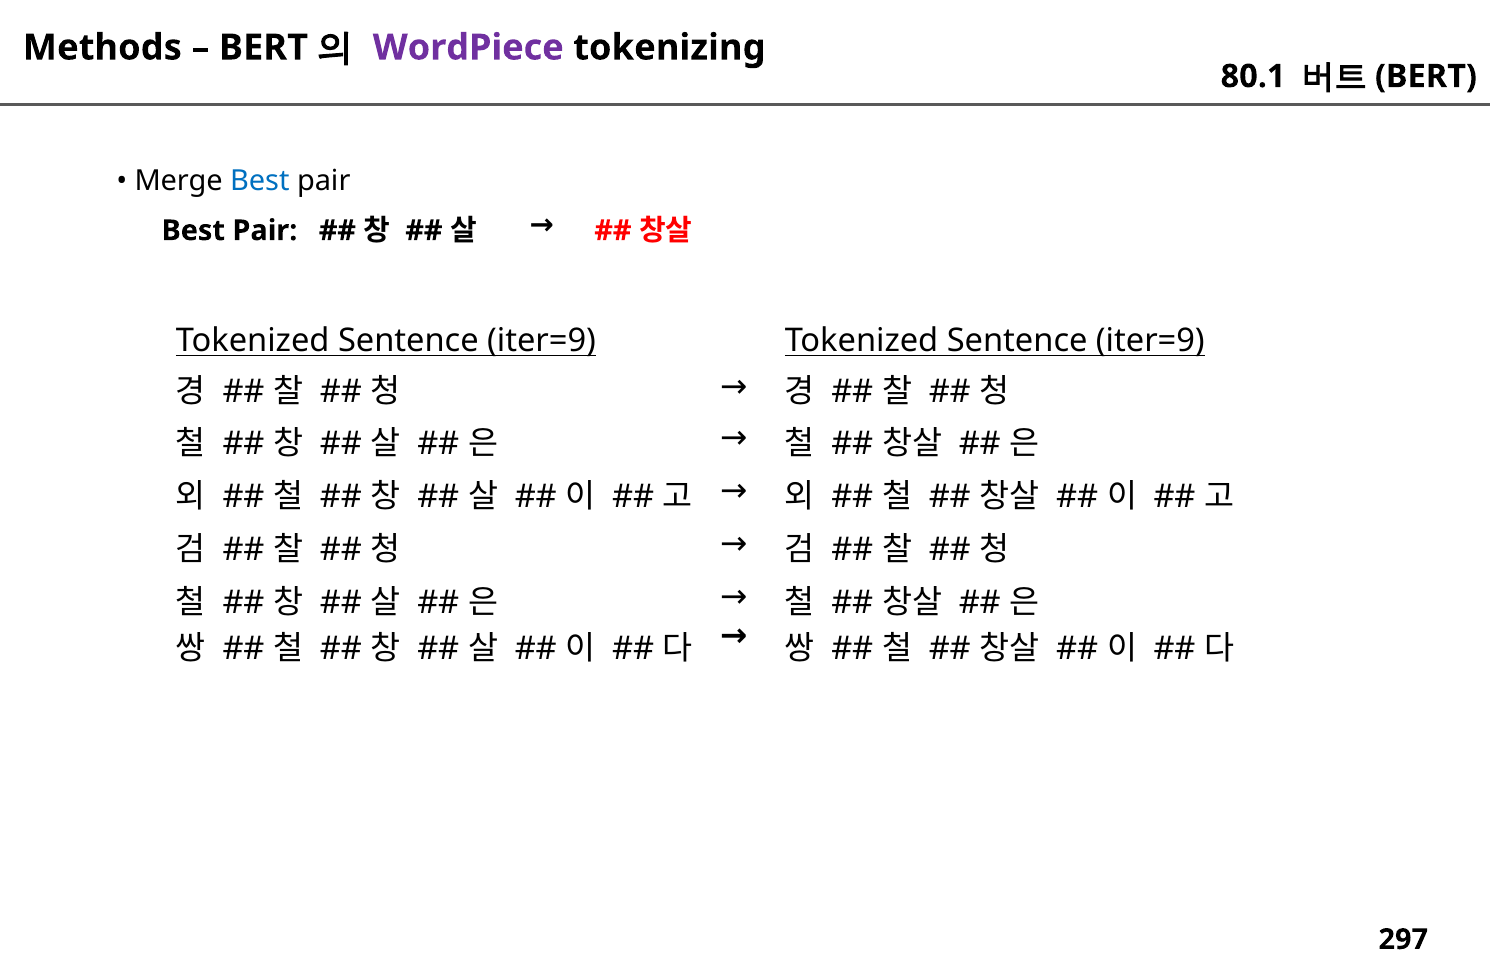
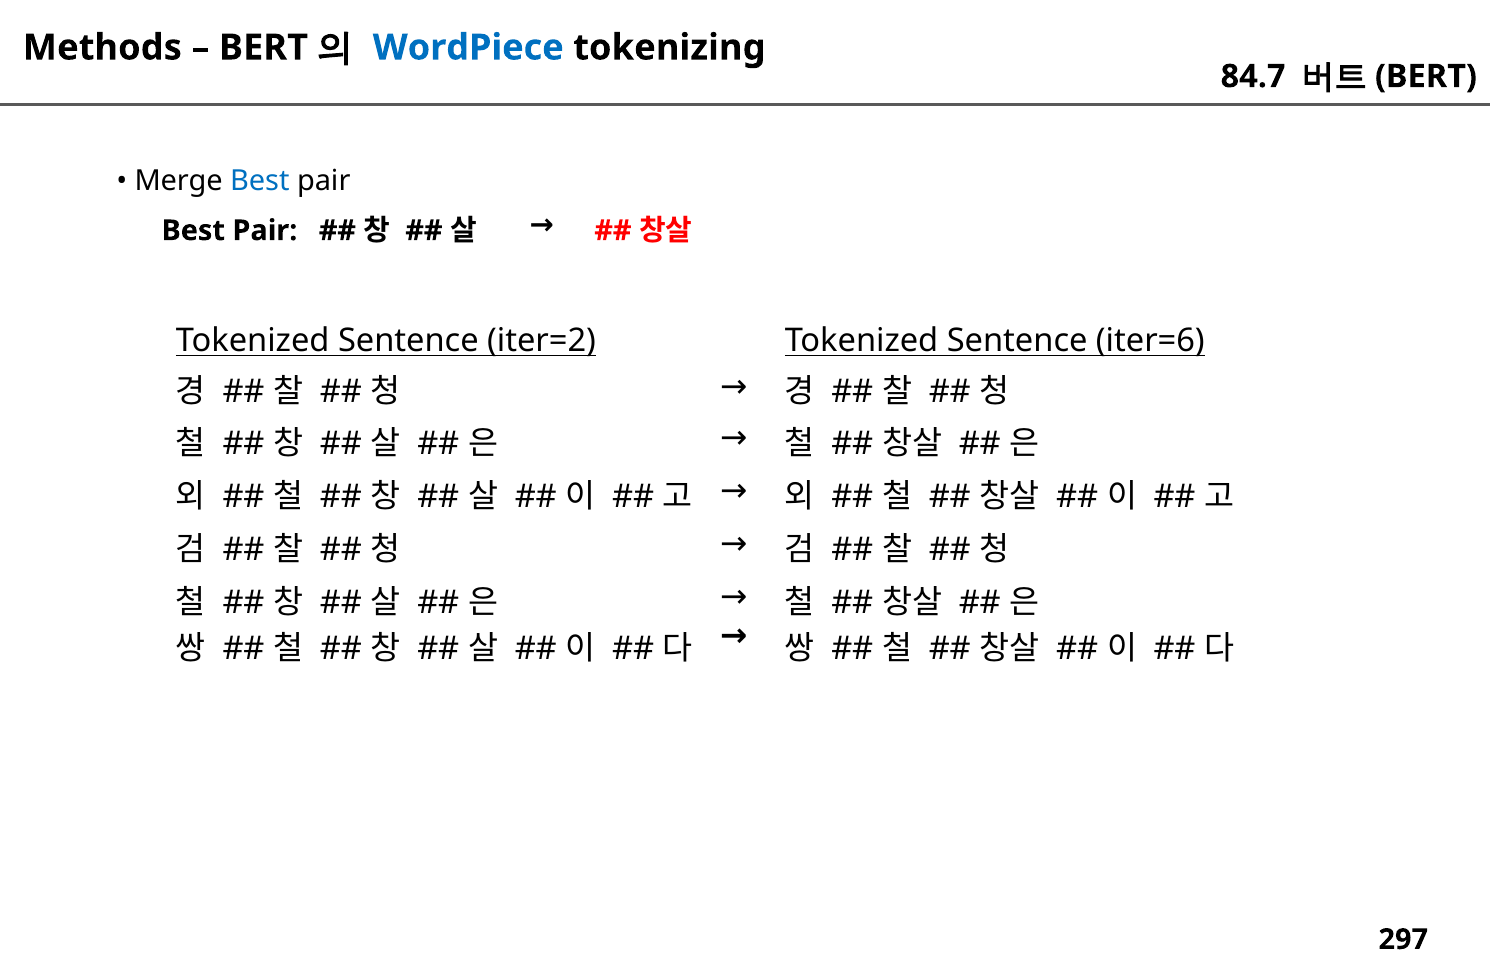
WordPiece colour: purple -> blue
80.1: 80.1 -> 84.7
iter=9 at (542, 341): iter=9 -> iter=2
iter=9 at (1150, 341): iter=9 -> iter=6
